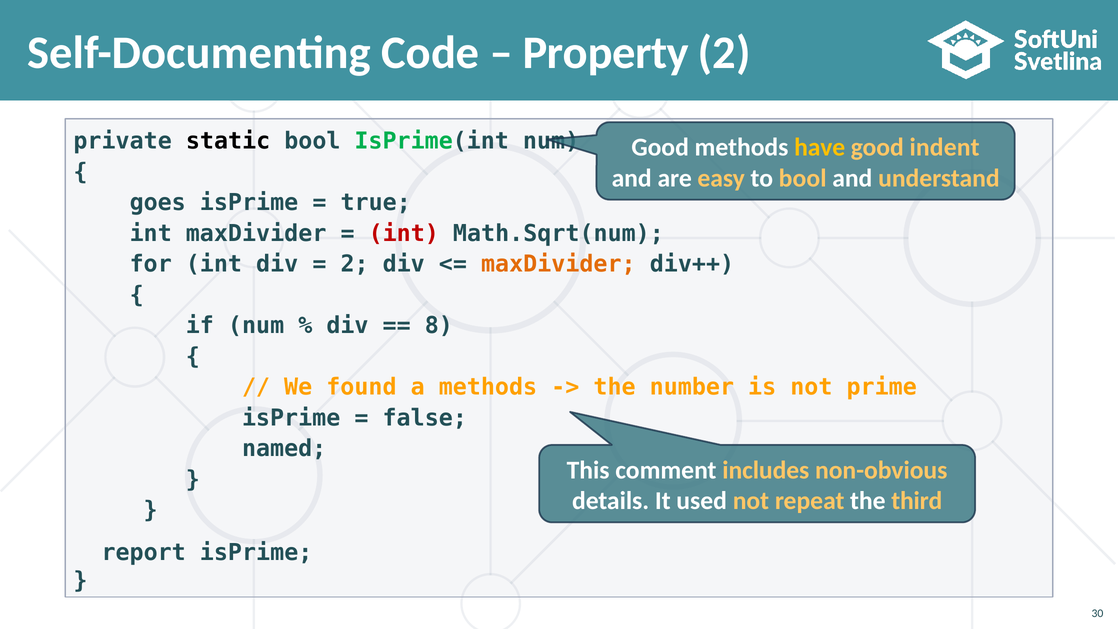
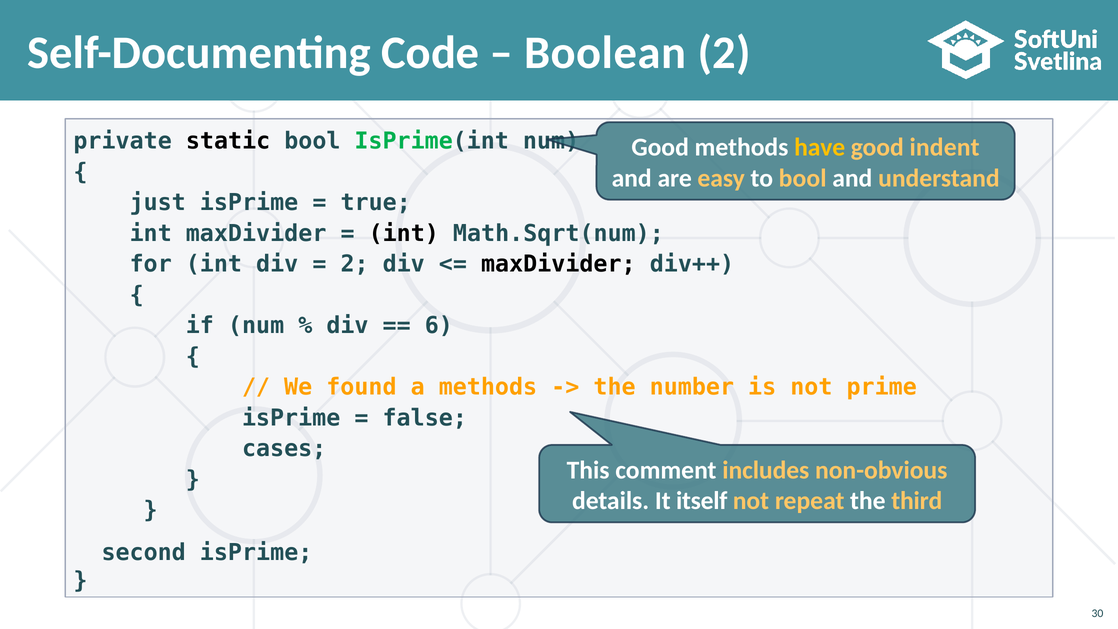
Property: Property -> Boolean
goes: goes -> just
int at (404, 234) colour: red -> black
maxDivider at (558, 264) colour: orange -> black
8: 8 -> 6
named: named -> cases
used: used -> itself
report: report -> second
